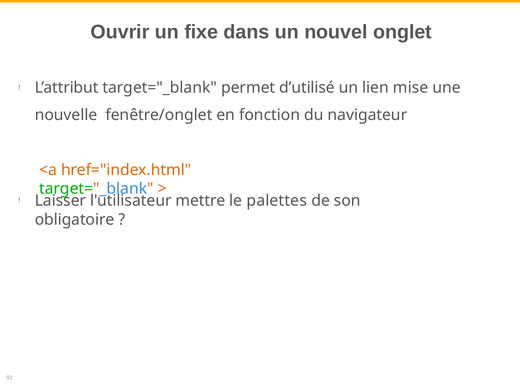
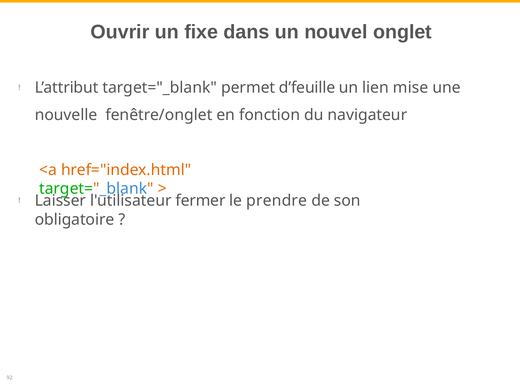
d’utilisé: d’utilisé -> d’feuille
mettre: mettre -> fermer
palettes: palettes -> prendre
